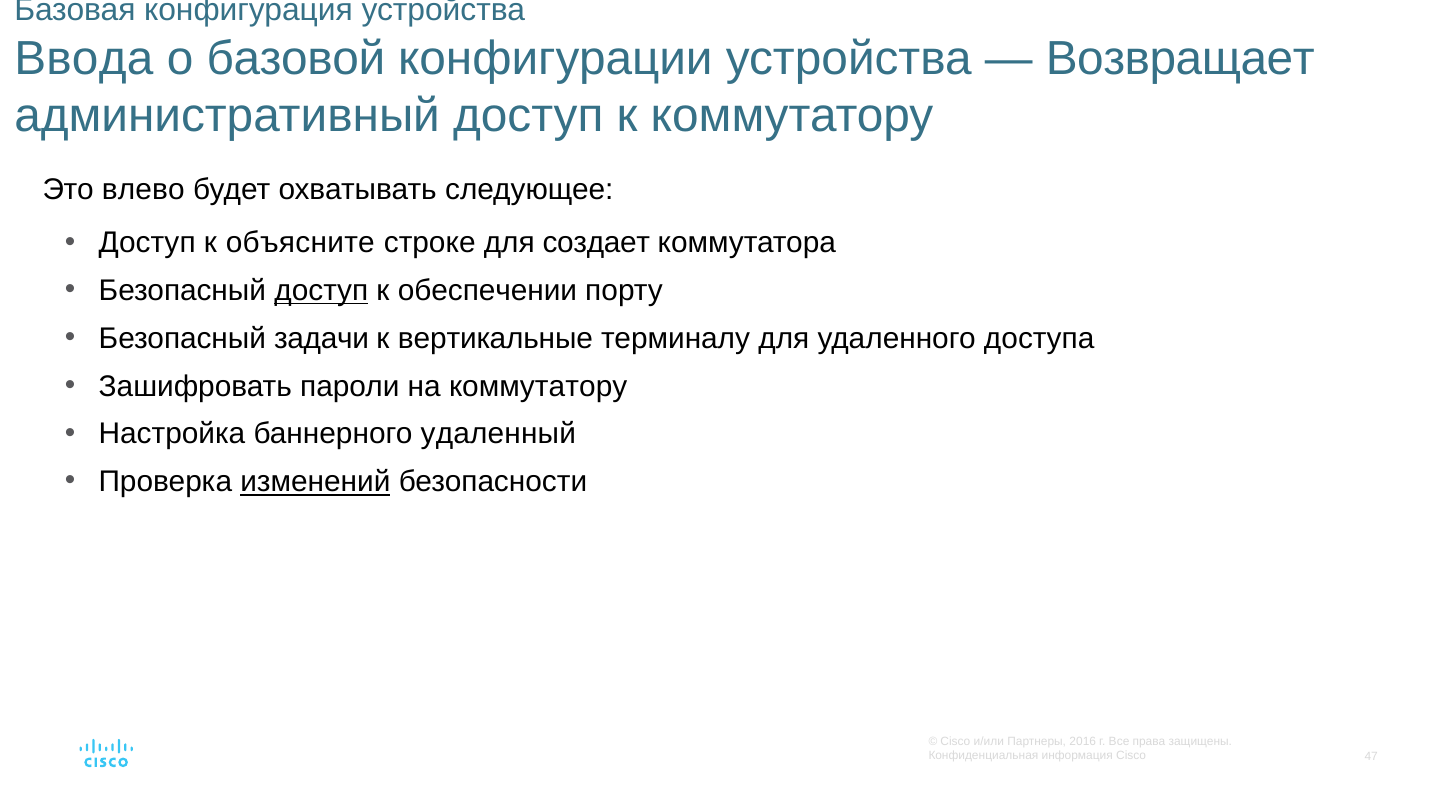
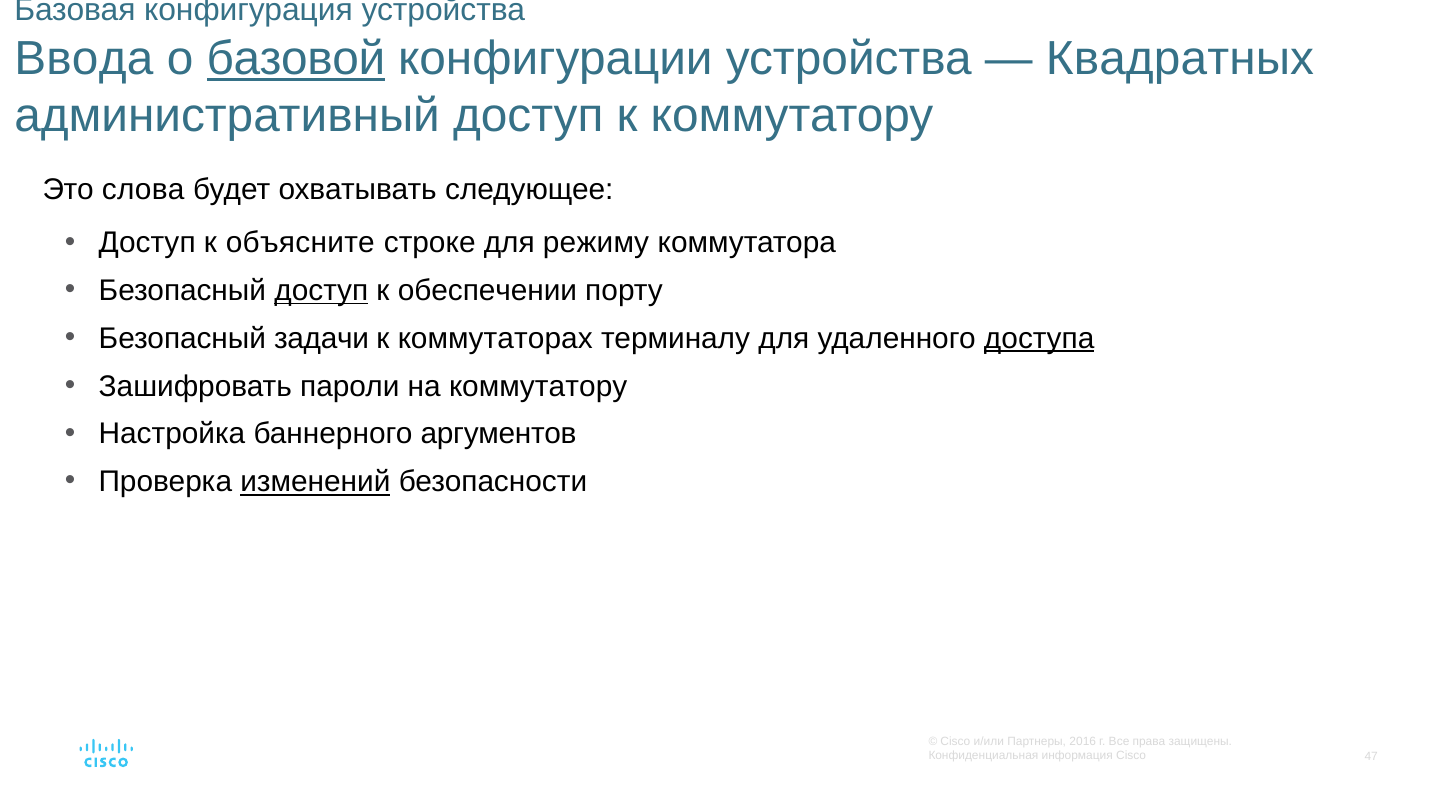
базовой underline: none -> present
Возвращает: Возвращает -> Квадратных
влево: влево -> слова
создает: создает -> режиму
вертикальные: вертикальные -> коммутаторах
доступа underline: none -> present
удаленный: удаленный -> аргументов
